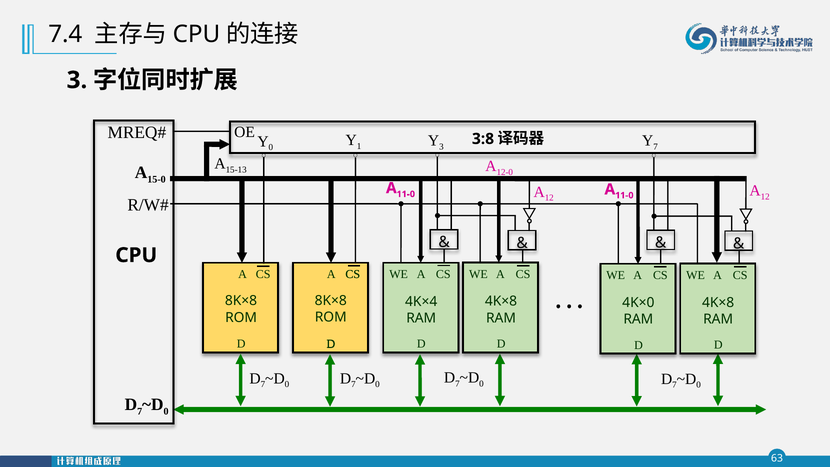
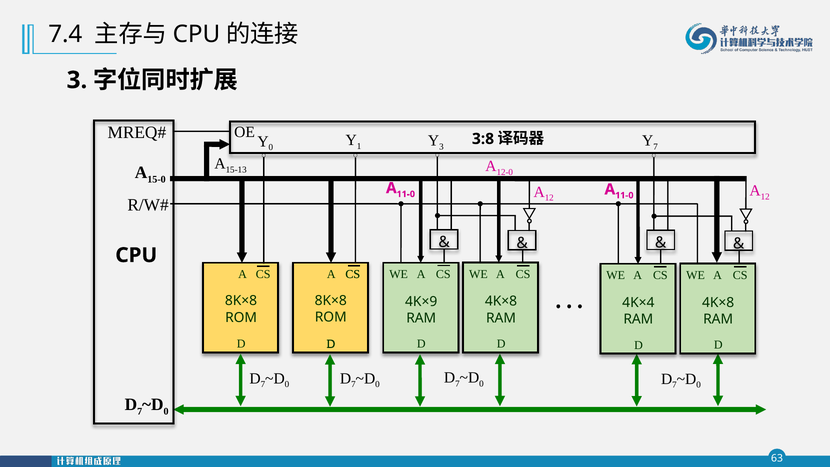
4K×4: 4K×4 -> 4K×9
4K×0: 4K×0 -> 4K×4
